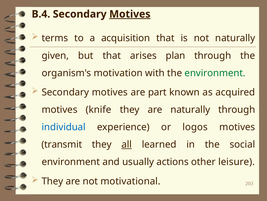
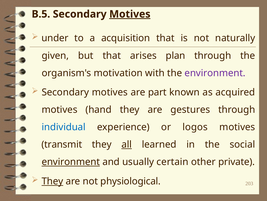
B.4: B.4 -> B.5
terms: terms -> under
environment at (215, 73) colour: green -> purple
knife: knife -> hand
are naturally: naturally -> gestures
environment at (71, 161) underline: none -> present
actions: actions -> certain
leisure: leisure -> private
They at (52, 181) underline: none -> present
motivational: motivational -> physiological
